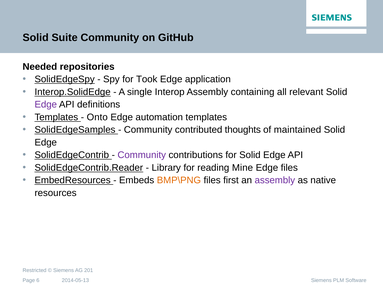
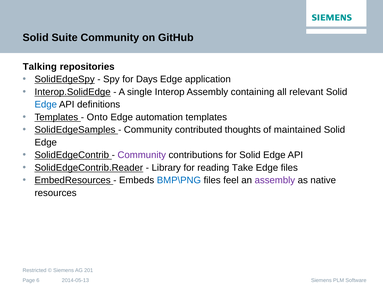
Needed: Needed -> Talking
Took: Took -> Days
Edge at (46, 105) colour: purple -> blue
Mine: Mine -> Take
BMP\PNG colour: orange -> blue
first: first -> feel
